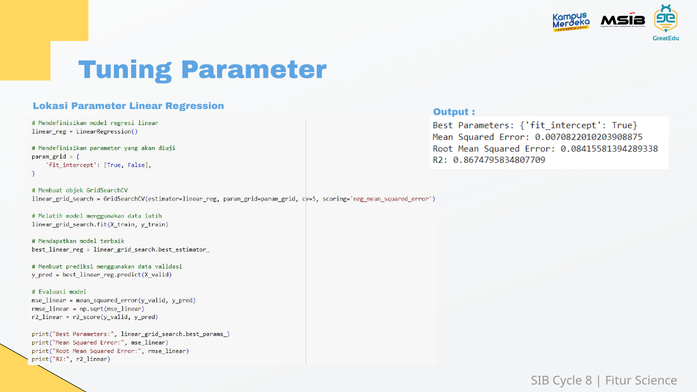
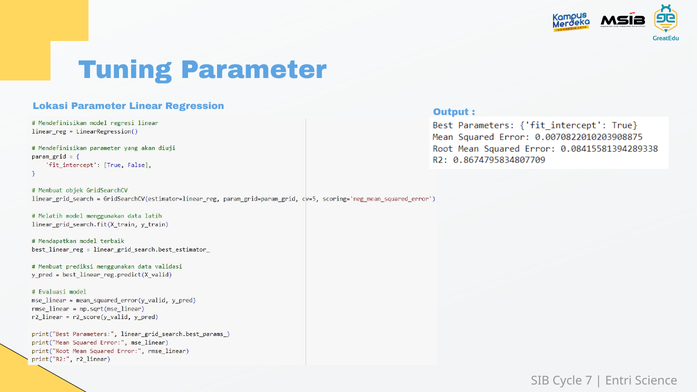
8: 8 -> 7
Fitur: Fitur -> Entri
